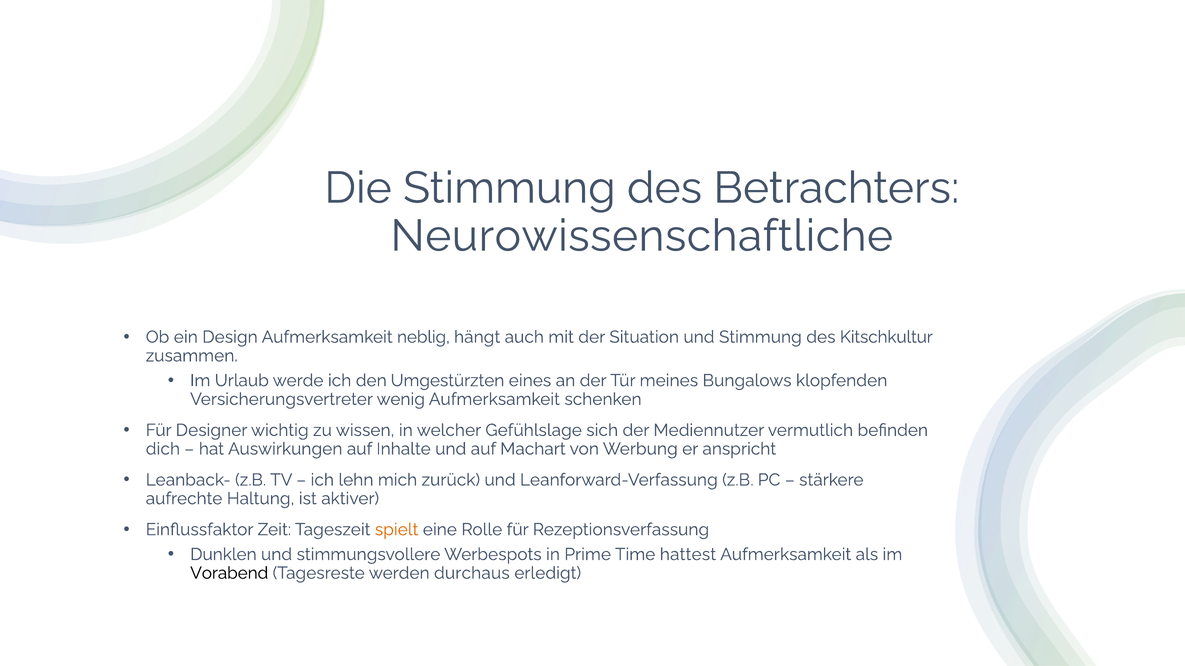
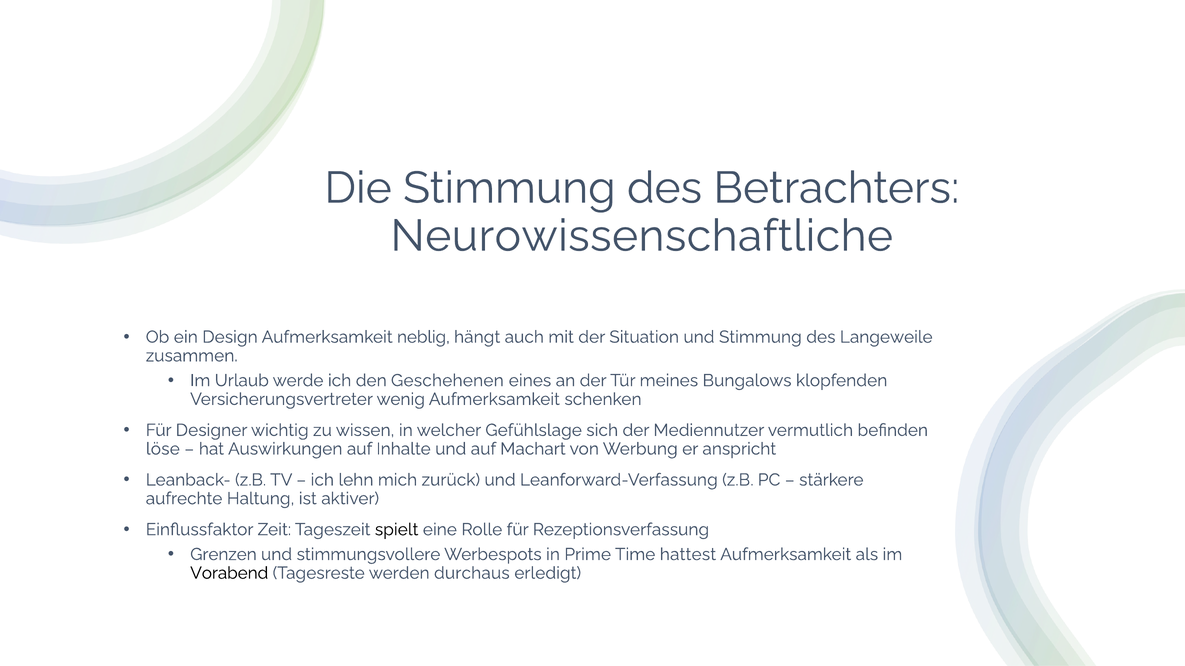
Kitschkultur: Kitschkultur -> Langeweile
Umgestürzten: Umgestürzten -> Geschehenen
dich: dich -> löse
spielt colour: orange -> black
Dunklen: Dunklen -> Grenzen
